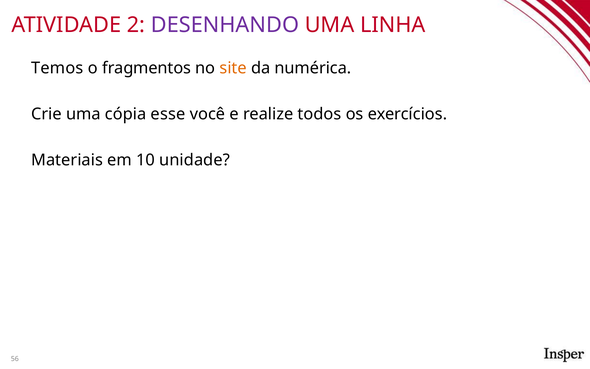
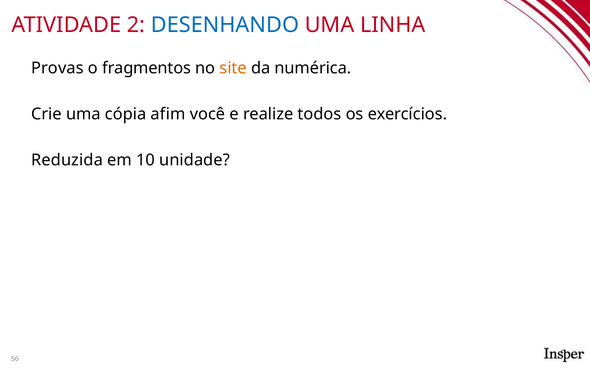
DESENHANDO colour: purple -> blue
Temos: Temos -> Provas
esse: esse -> afim
Materiais: Materiais -> Reduzida
